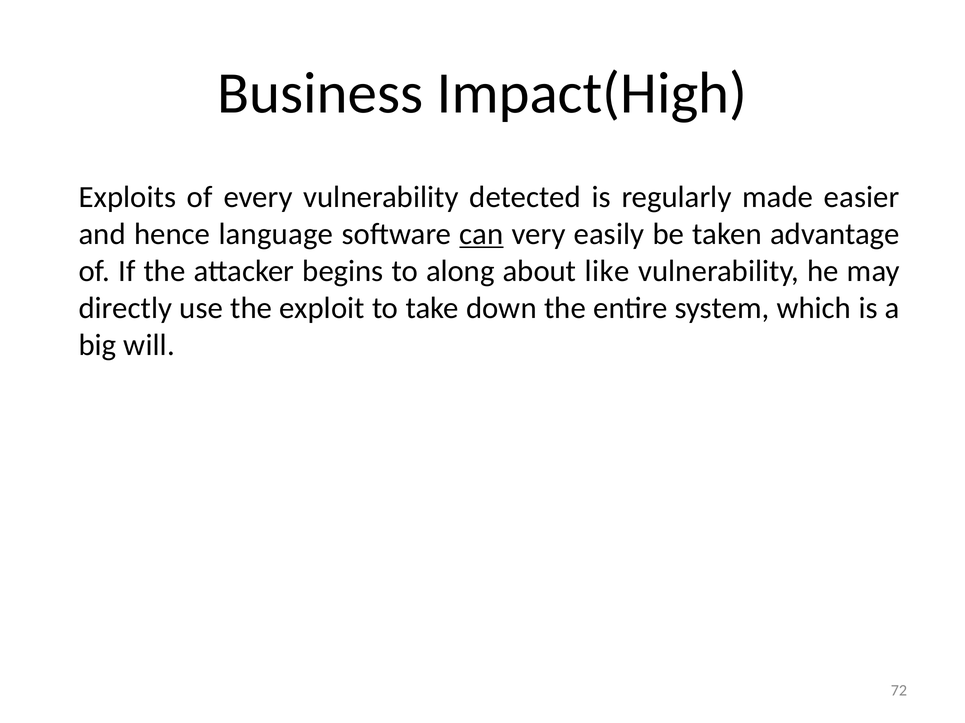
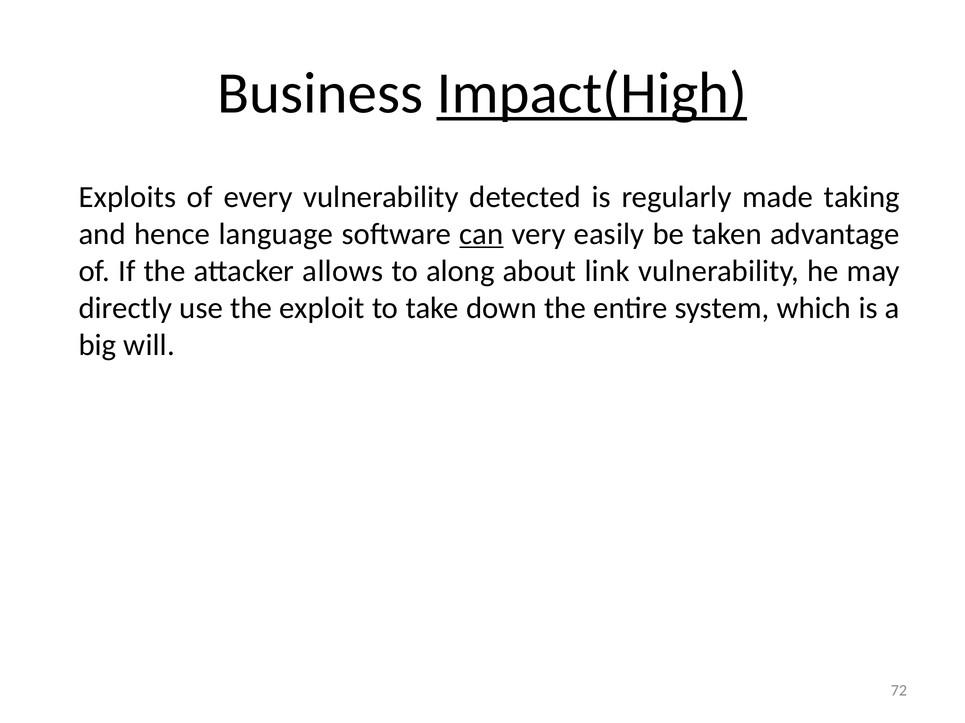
Impact(High underline: none -> present
easier: easier -> taking
begins: begins -> allows
like: like -> link
